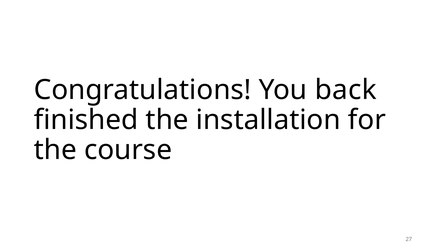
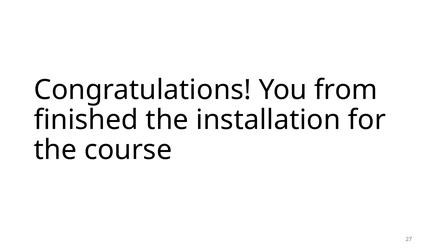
back: back -> from
